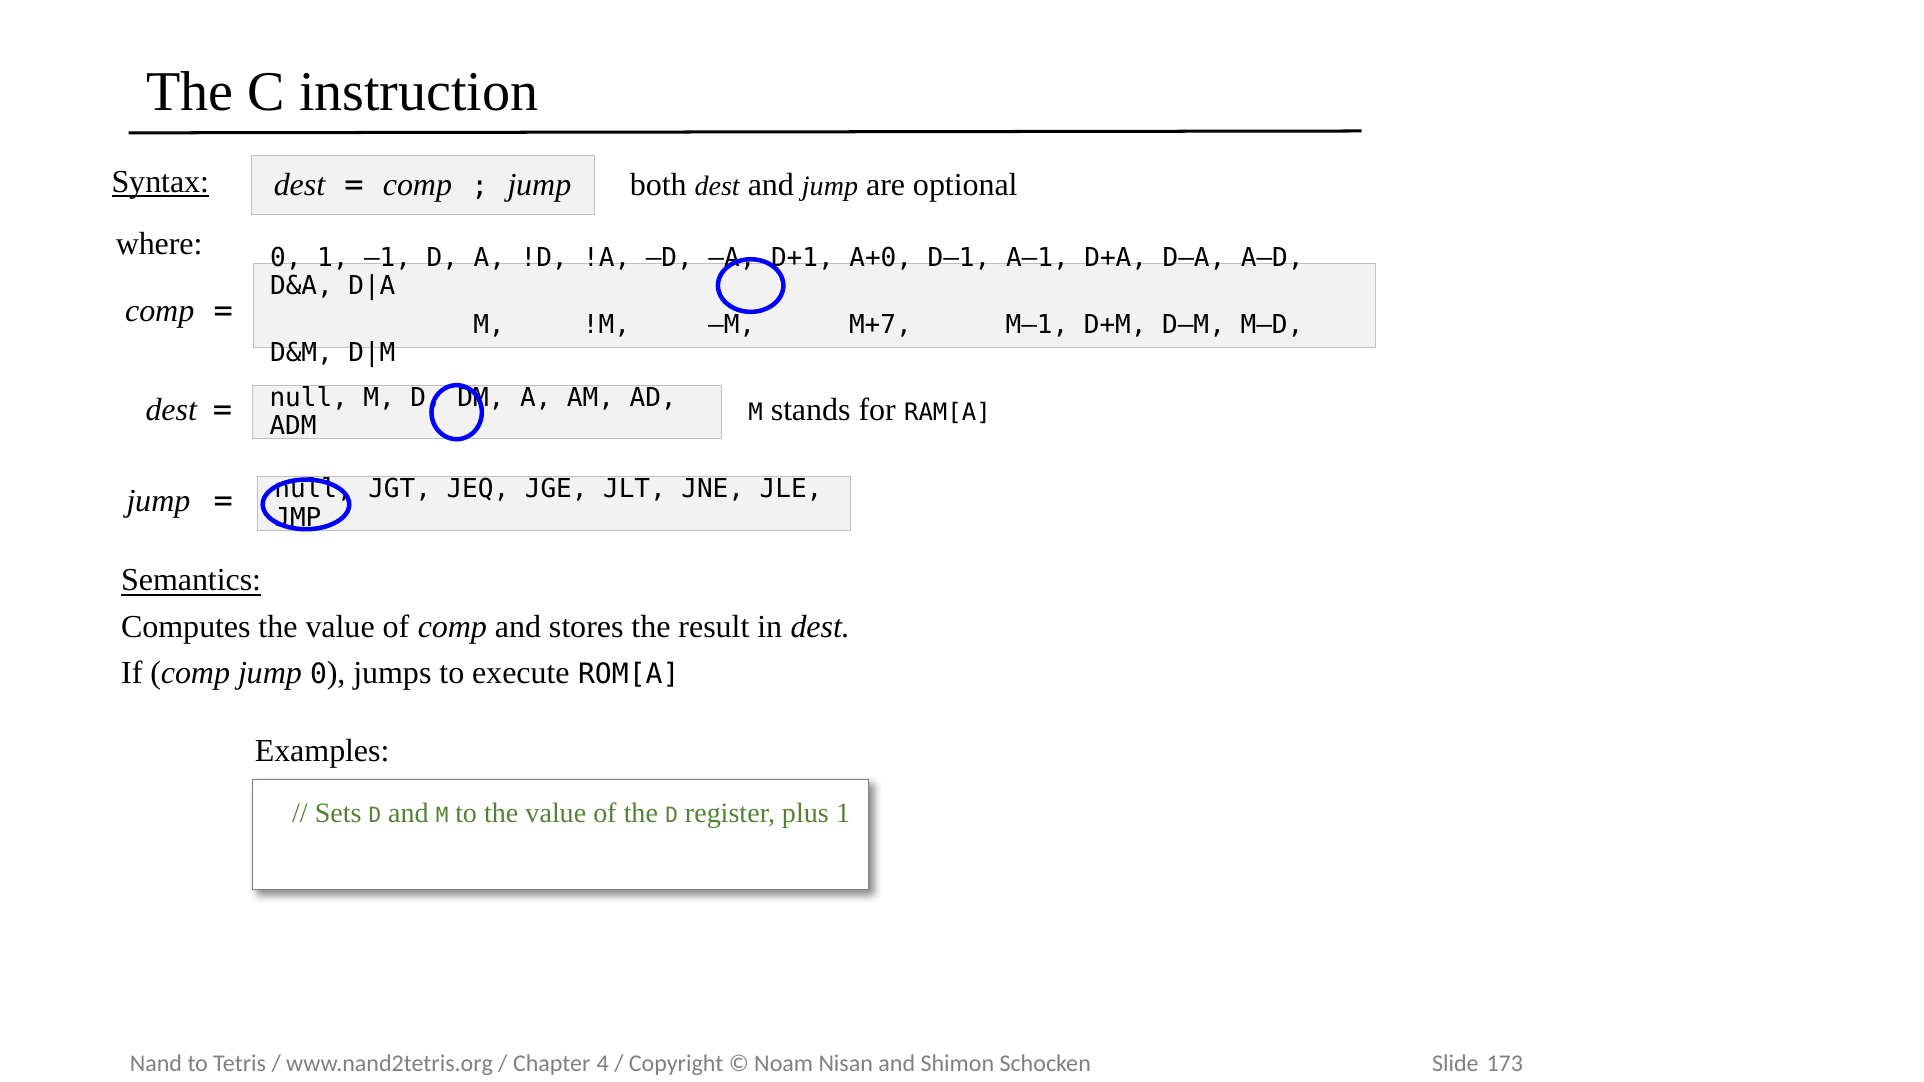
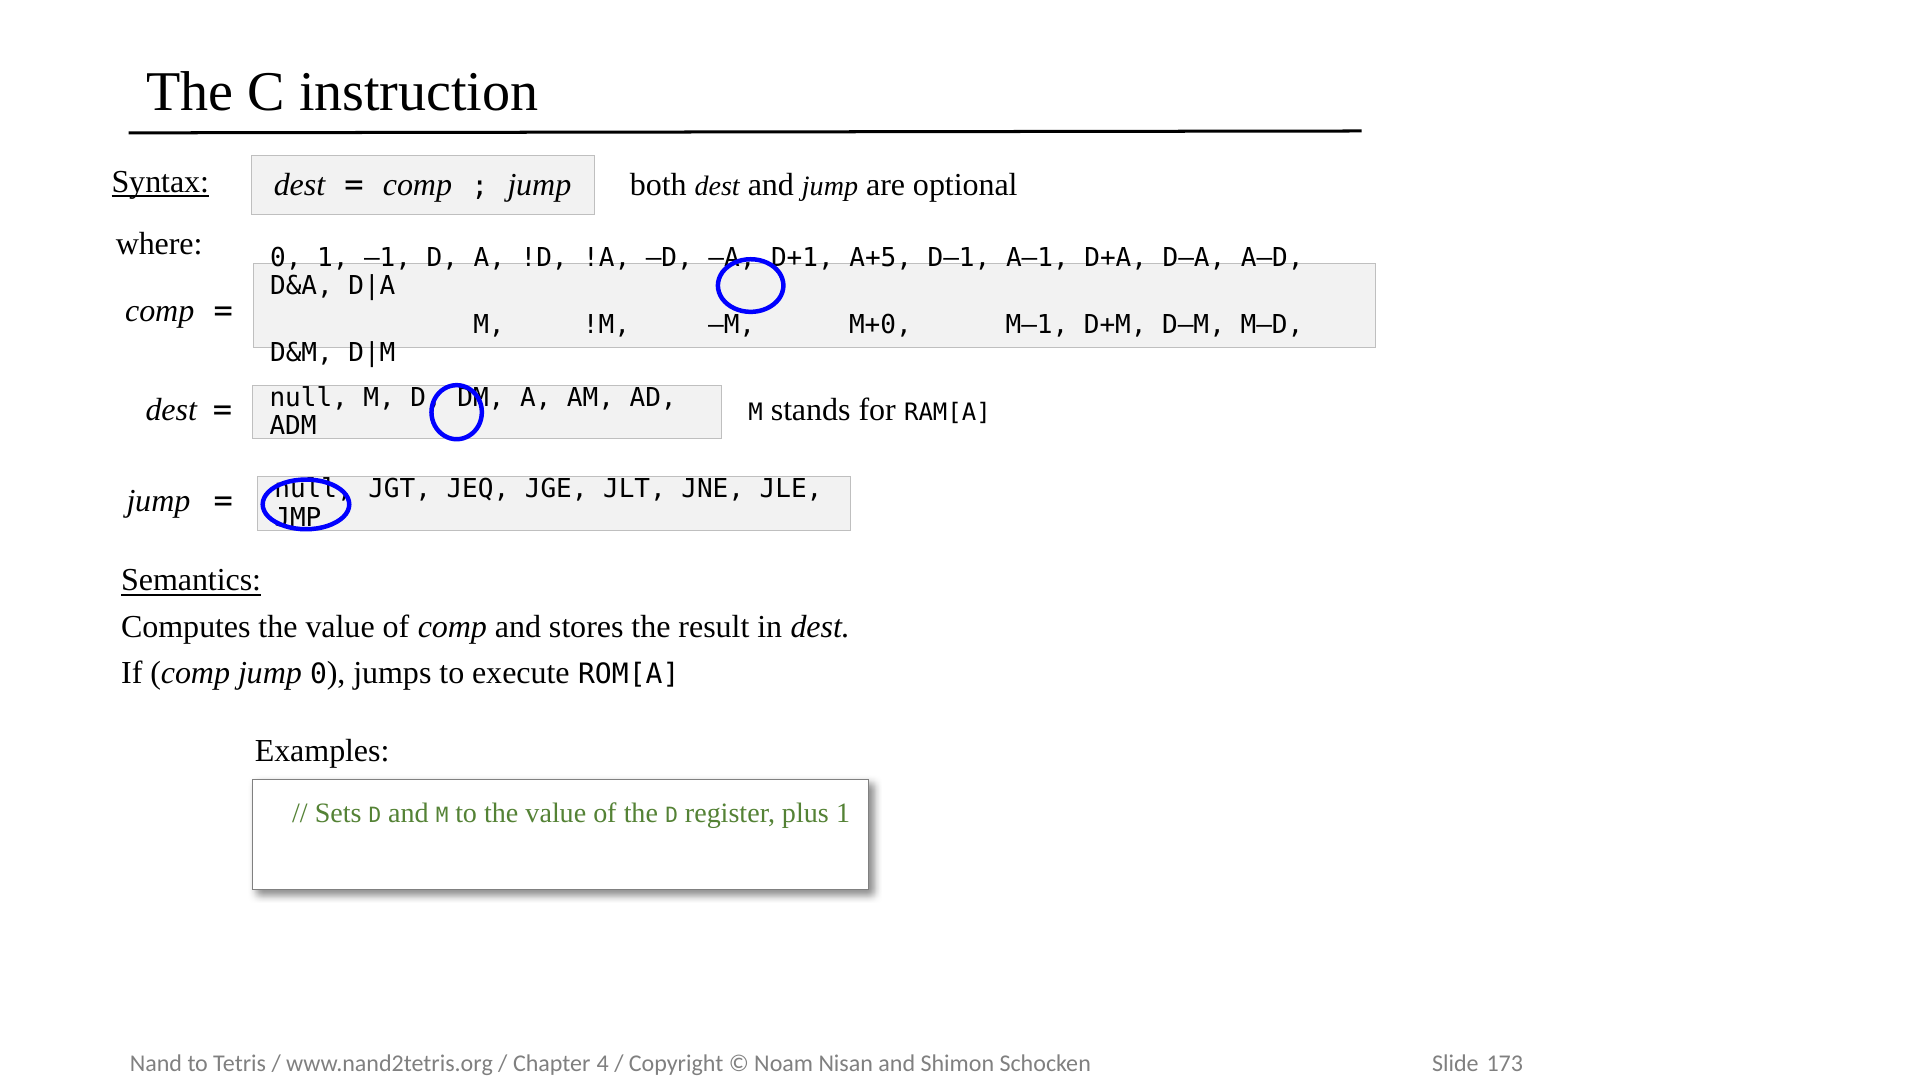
A+0: A+0 -> A+5
M+7: M+7 -> M+0
